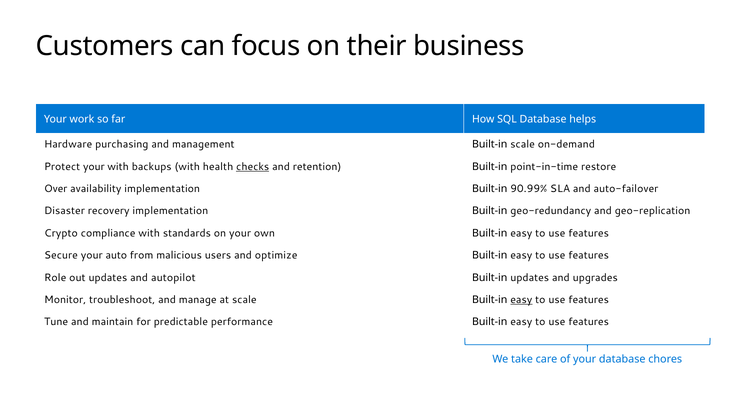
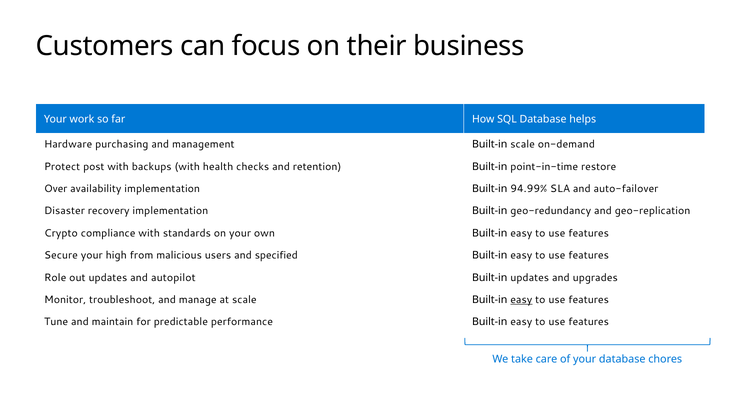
Protect your: your -> post
checks underline: present -> none
90.99%: 90.99% -> 94.99%
auto: auto -> high
optimize: optimize -> specified
